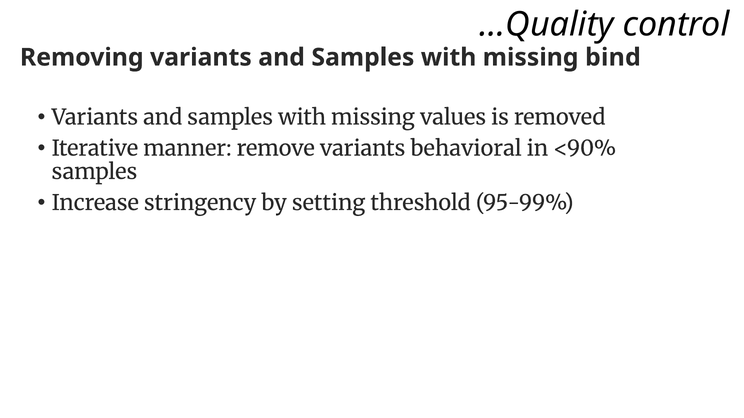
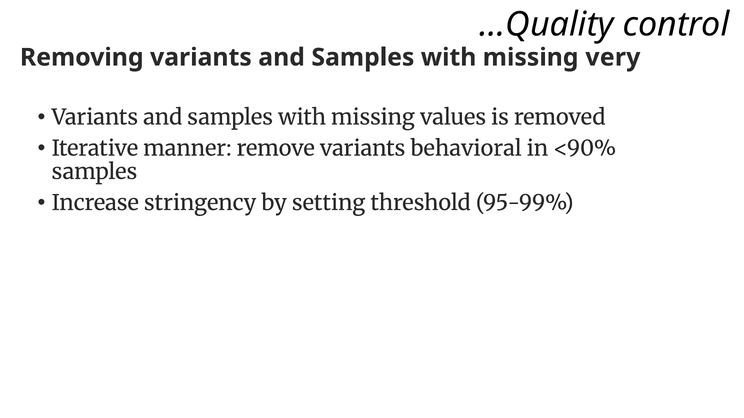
bind: bind -> very
